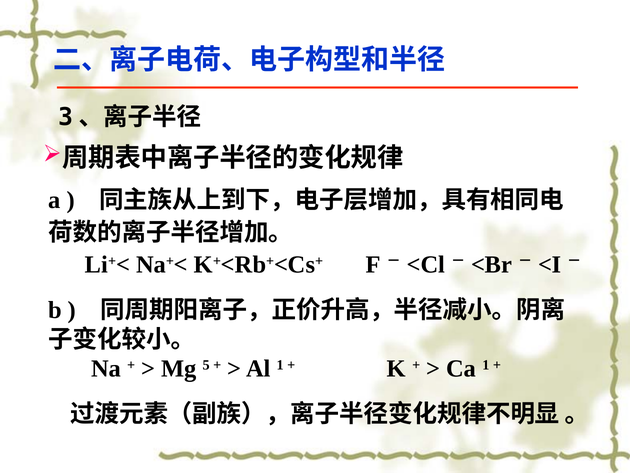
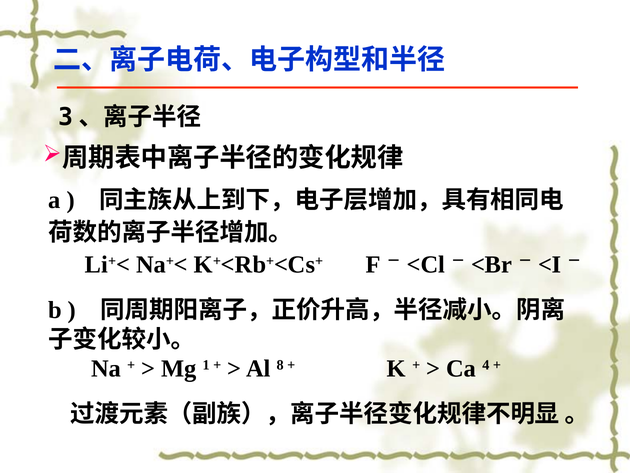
5: 5 -> 1
Al 1: 1 -> 8
Ca 1: 1 -> 4
